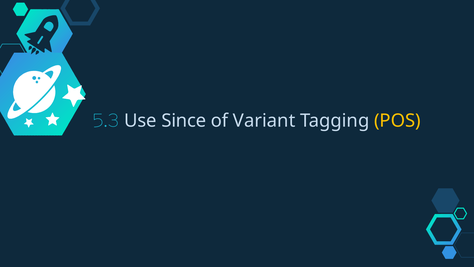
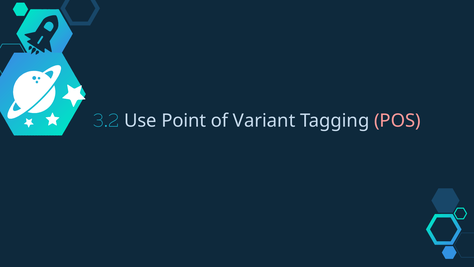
5.3: 5.3 -> 3.2
Since: Since -> Point
POS colour: yellow -> pink
